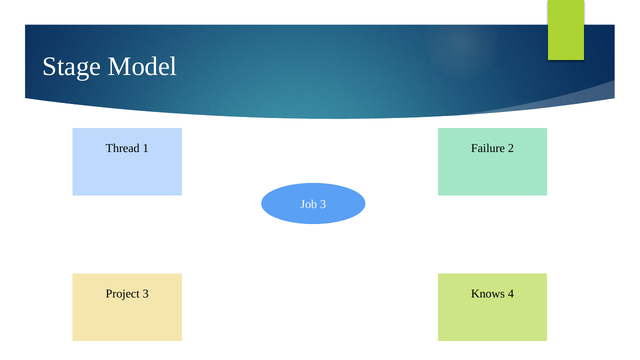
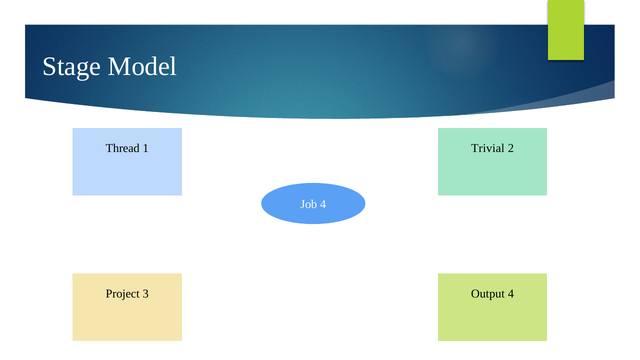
Failure: Failure -> Trivial
Job 3: 3 -> 4
Knows: Knows -> Output
